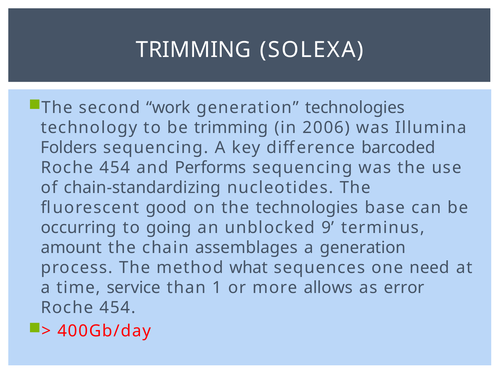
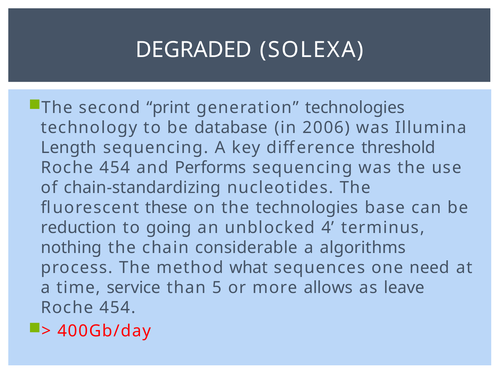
TRIMMING at (194, 50): TRIMMING -> DEGRADED
work: work -> print
be trimming: trimming -> database
Folders: Folders -> Length
barcoded: barcoded -> threshold
good: good -> these
occurring: occurring -> reduction
9: 9 -> 4
amount: amount -> nothing
assemblages: assemblages -> considerable
a generation: generation -> algorithms
1: 1 -> 5
error: error -> leave
